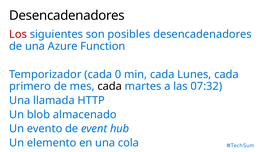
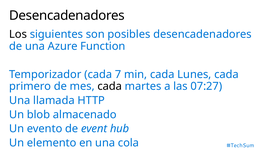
Los colour: red -> black
0: 0 -> 7
07:32: 07:32 -> 07:27
